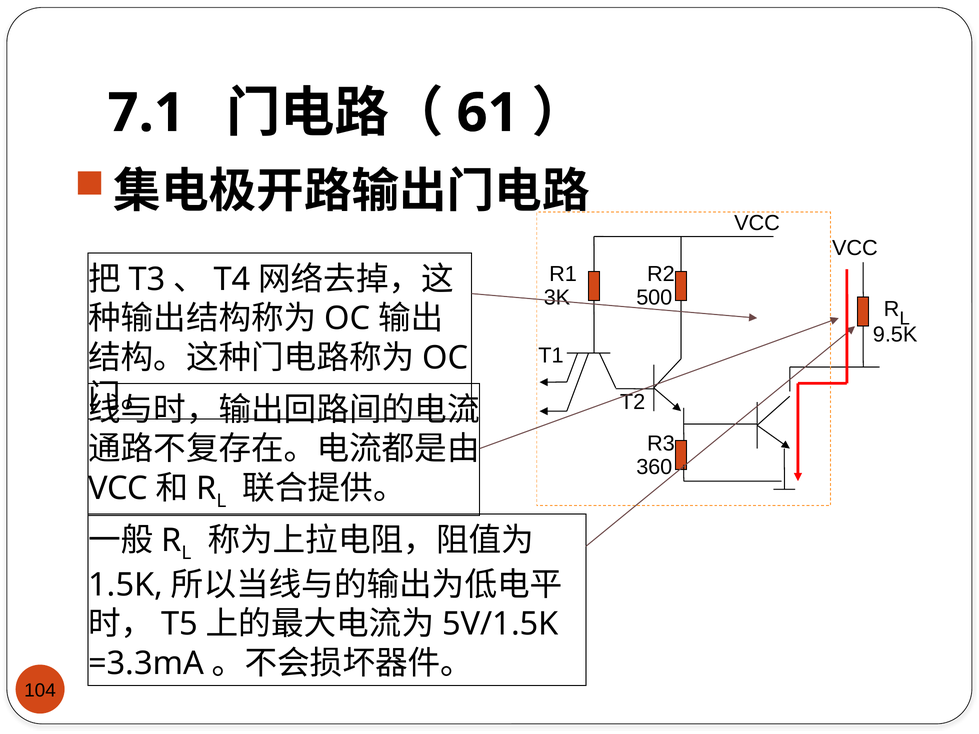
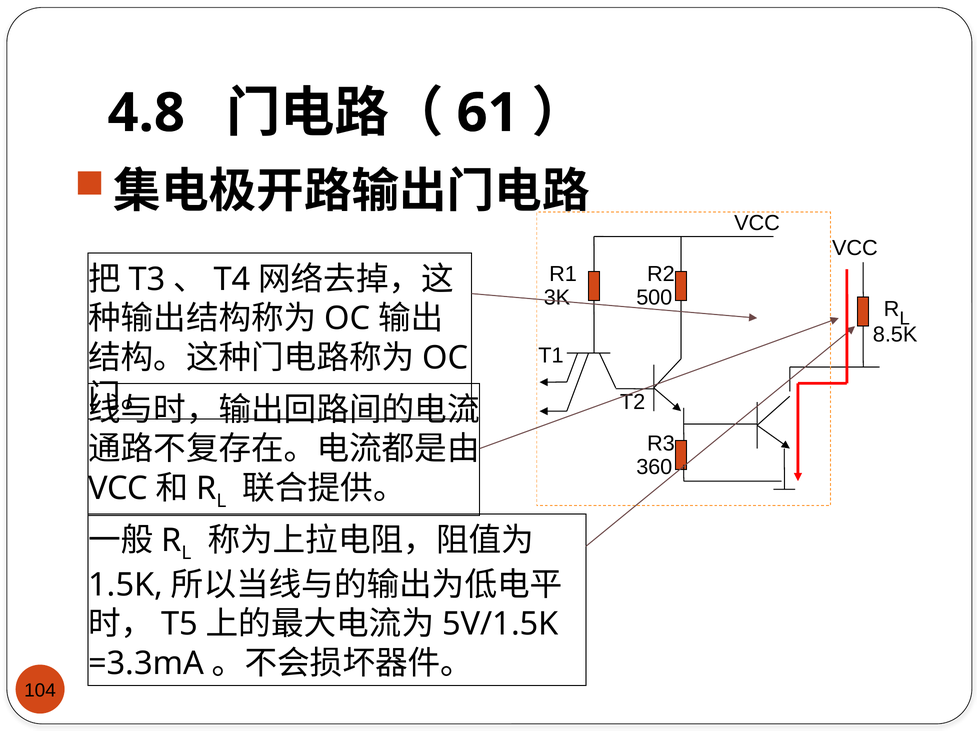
7.1: 7.1 -> 4.8
9.5K: 9.5K -> 8.5K
